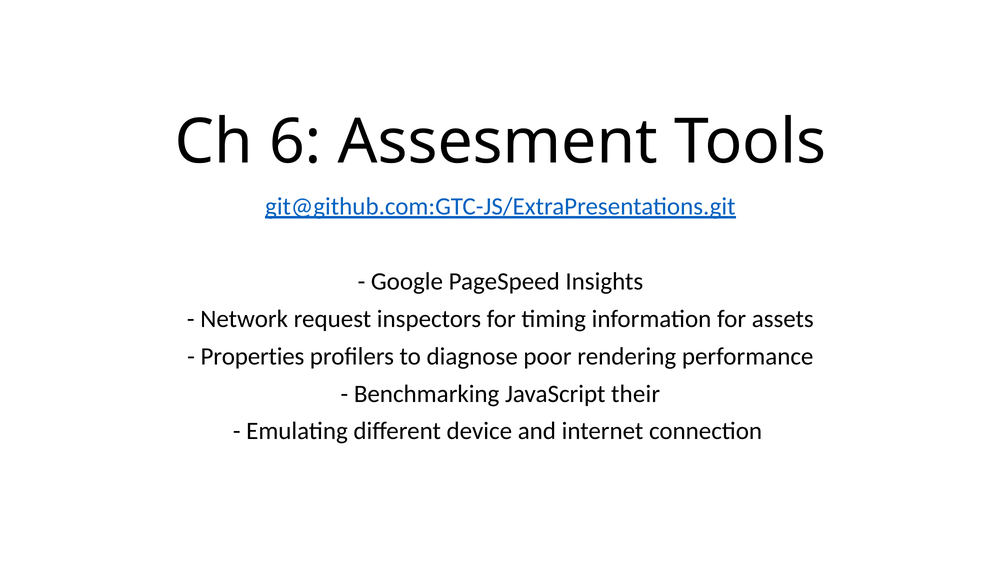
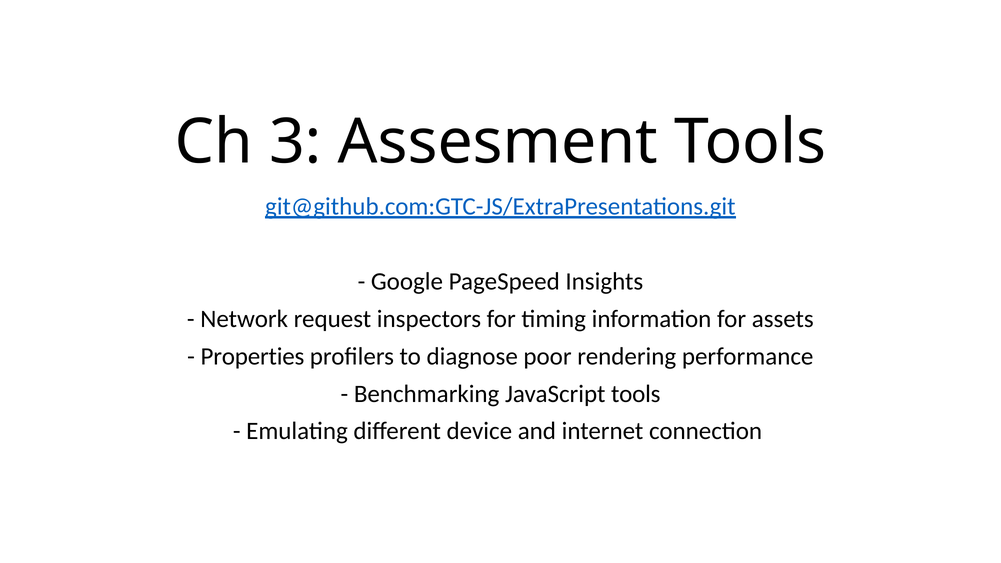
6: 6 -> 3
JavaScript their: their -> tools
